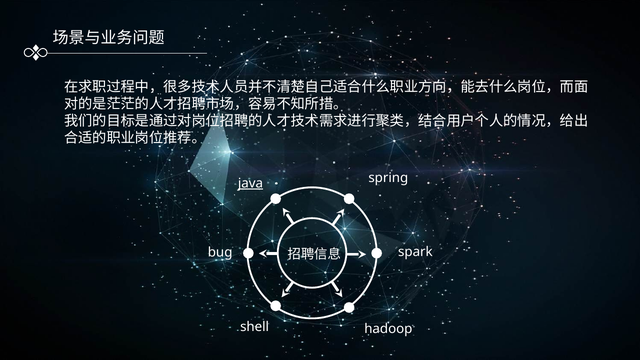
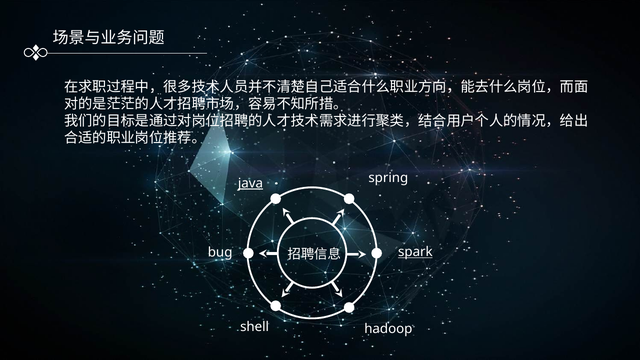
spark underline: none -> present
